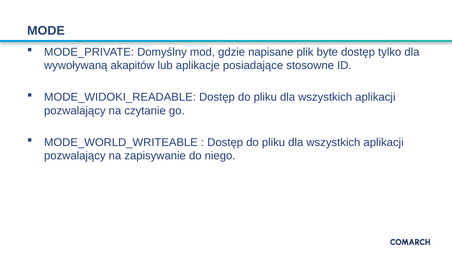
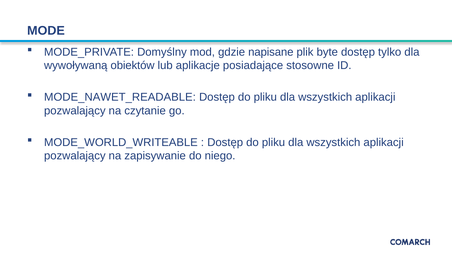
akapitów: akapitów -> obiektów
MODE_WIDOKI_READABLE: MODE_WIDOKI_READABLE -> MODE_NAWET_READABLE
